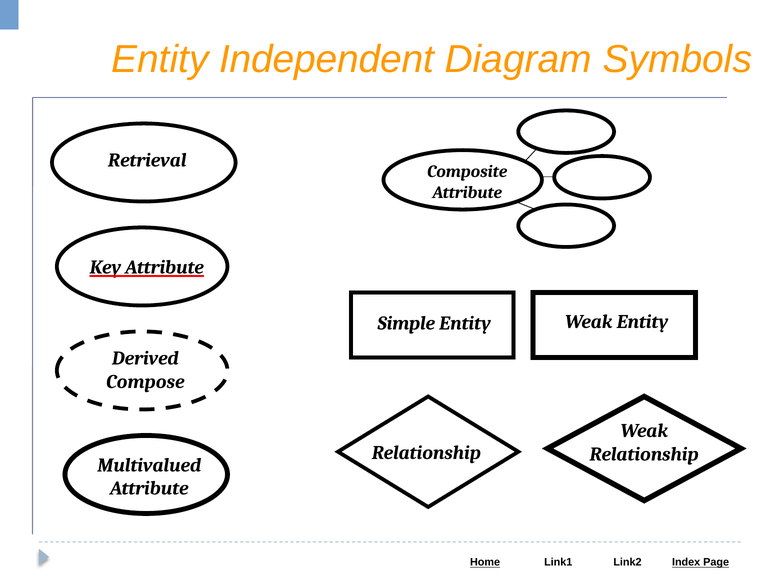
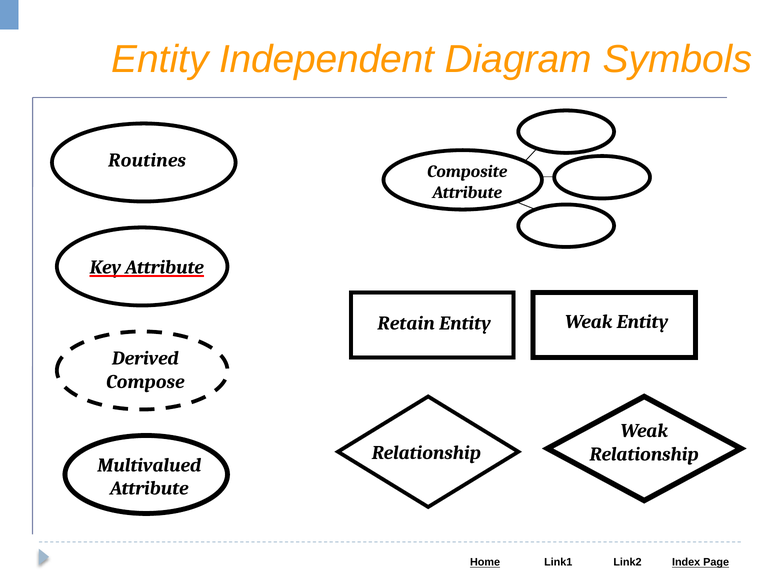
Retrieval: Retrieval -> Routines
Simple: Simple -> Retain
